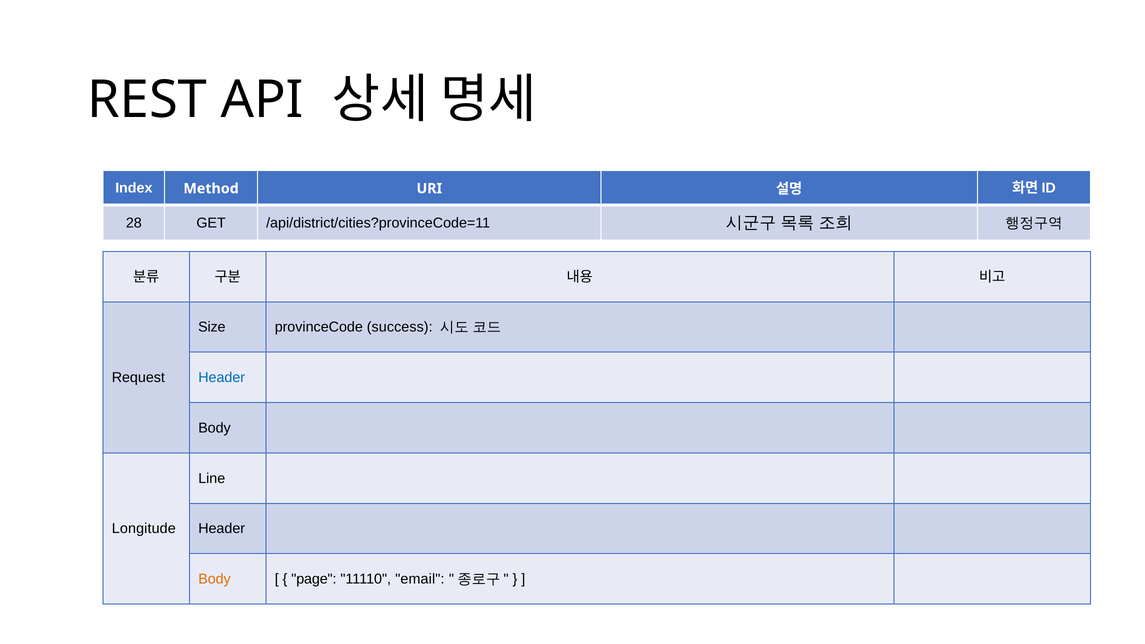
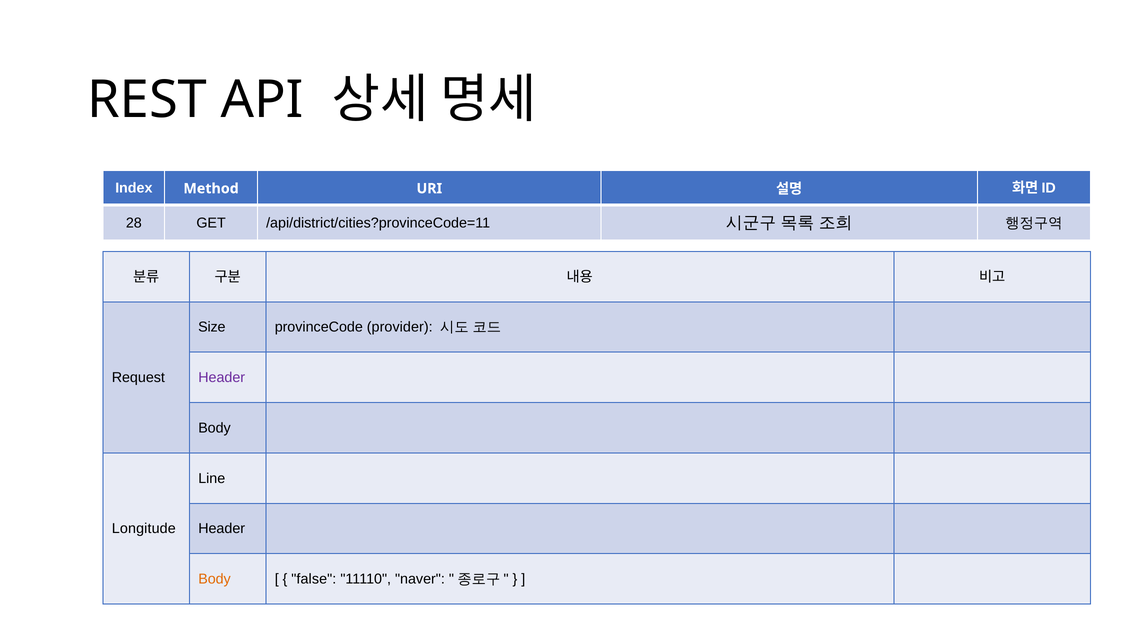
success: success -> provider
Header at (222, 378) colour: blue -> purple
page: page -> false
email: email -> naver
